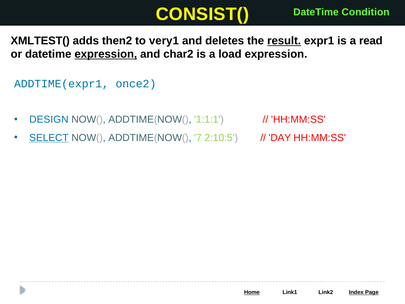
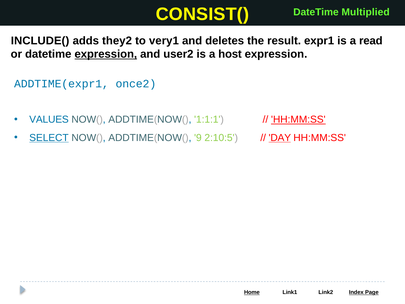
Condition: Condition -> Multiplied
XMLTEST(: XMLTEST( -> INCLUDE(
then2: then2 -> they2
result underline: present -> none
char2: char2 -> user2
load: load -> host
DESIGN: DESIGN -> VALUES
HH:MM:SS at (298, 119) underline: none -> present
7: 7 -> 9
DAY underline: none -> present
